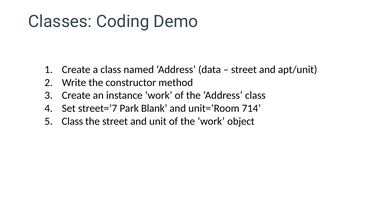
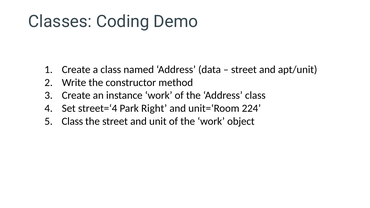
street=‘7: street=‘7 -> street=‘4
Blank: Blank -> Right
714: 714 -> 224
